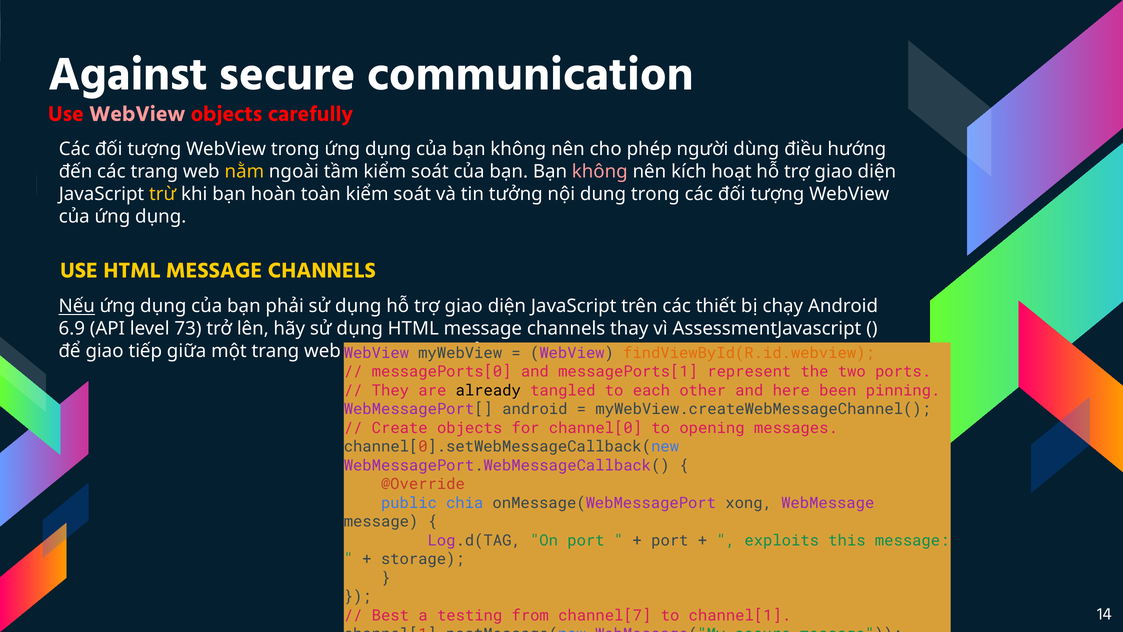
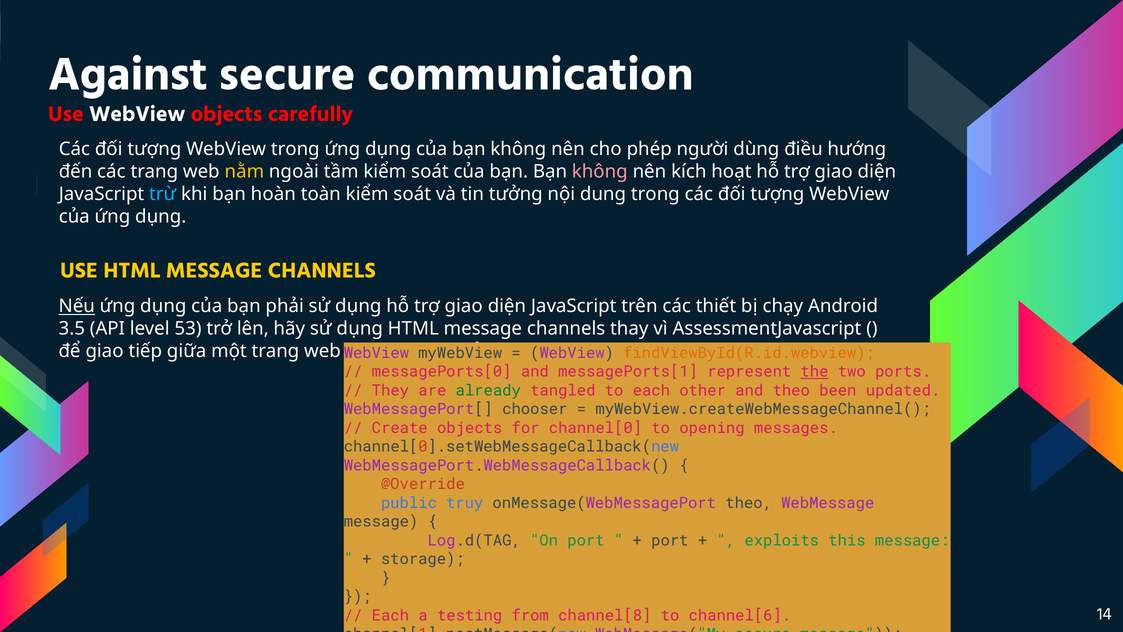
WebView at (137, 114) colour: pink -> white
trừ colour: yellow -> light blue
6.9: 6.9 -> 3.5
73: 73 -> 53
the underline: none -> present
already colour: black -> green
and here: here -> theo
pinning: pinning -> updated
android: android -> chooser
chia: chia -> truy
onMessage(WebMessagePort xong: xong -> theo
Best at (390, 615): Best -> Each
channel[7: channel[7 -> channel[8
channel[1: channel[1 -> channel[6
